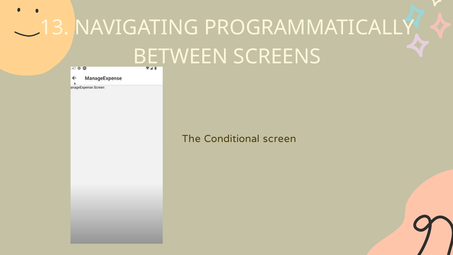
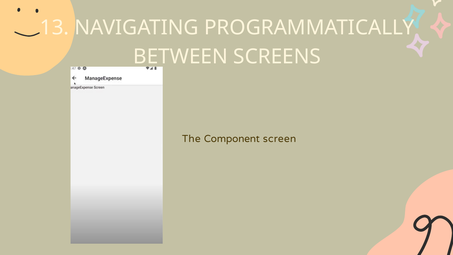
Conditional: Conditional -> Component
